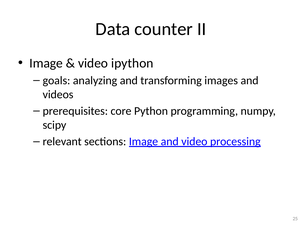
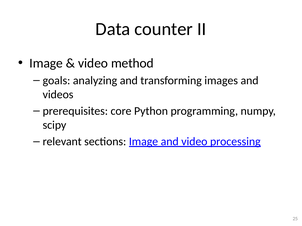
ipython: ipython -> method
